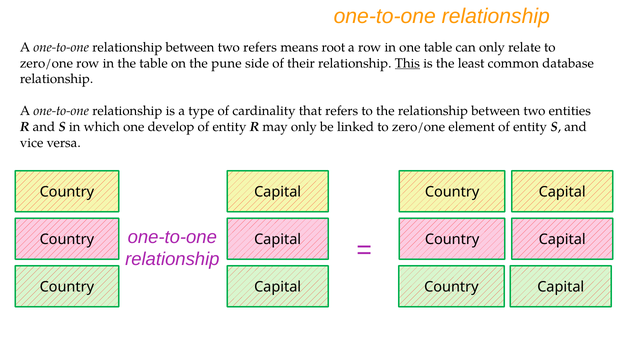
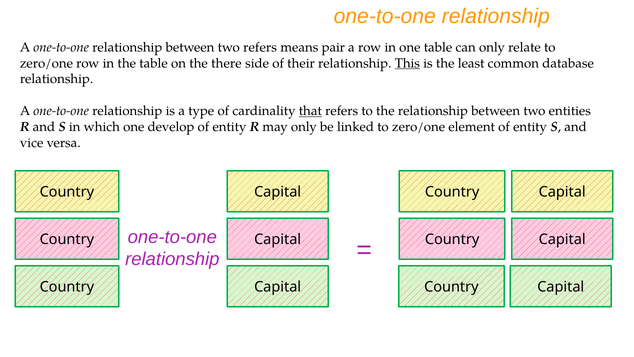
root: root -> pair
pune: pune -> there
that underline: none -> present
